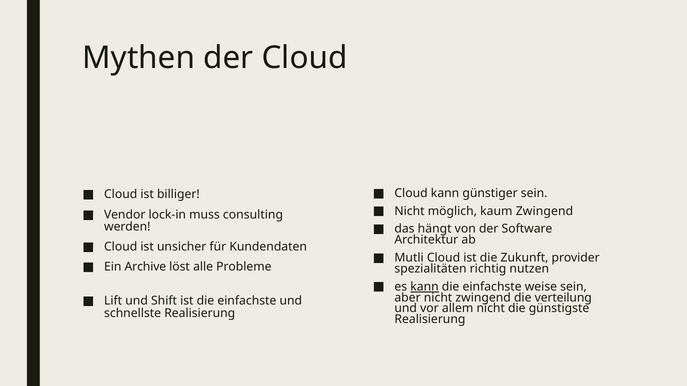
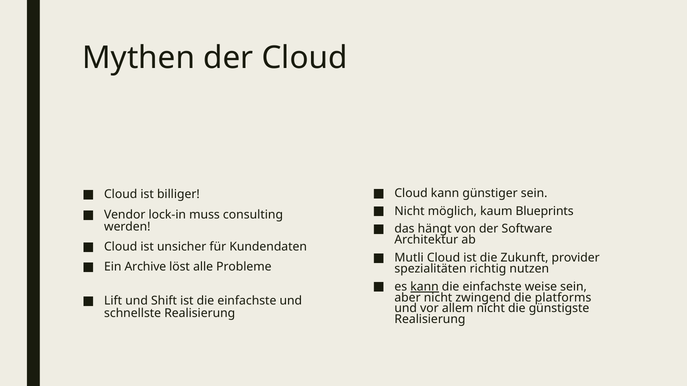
kaum Zwingend: Zwingend -> Blueprints
verteilung: verteilung -> platforms
